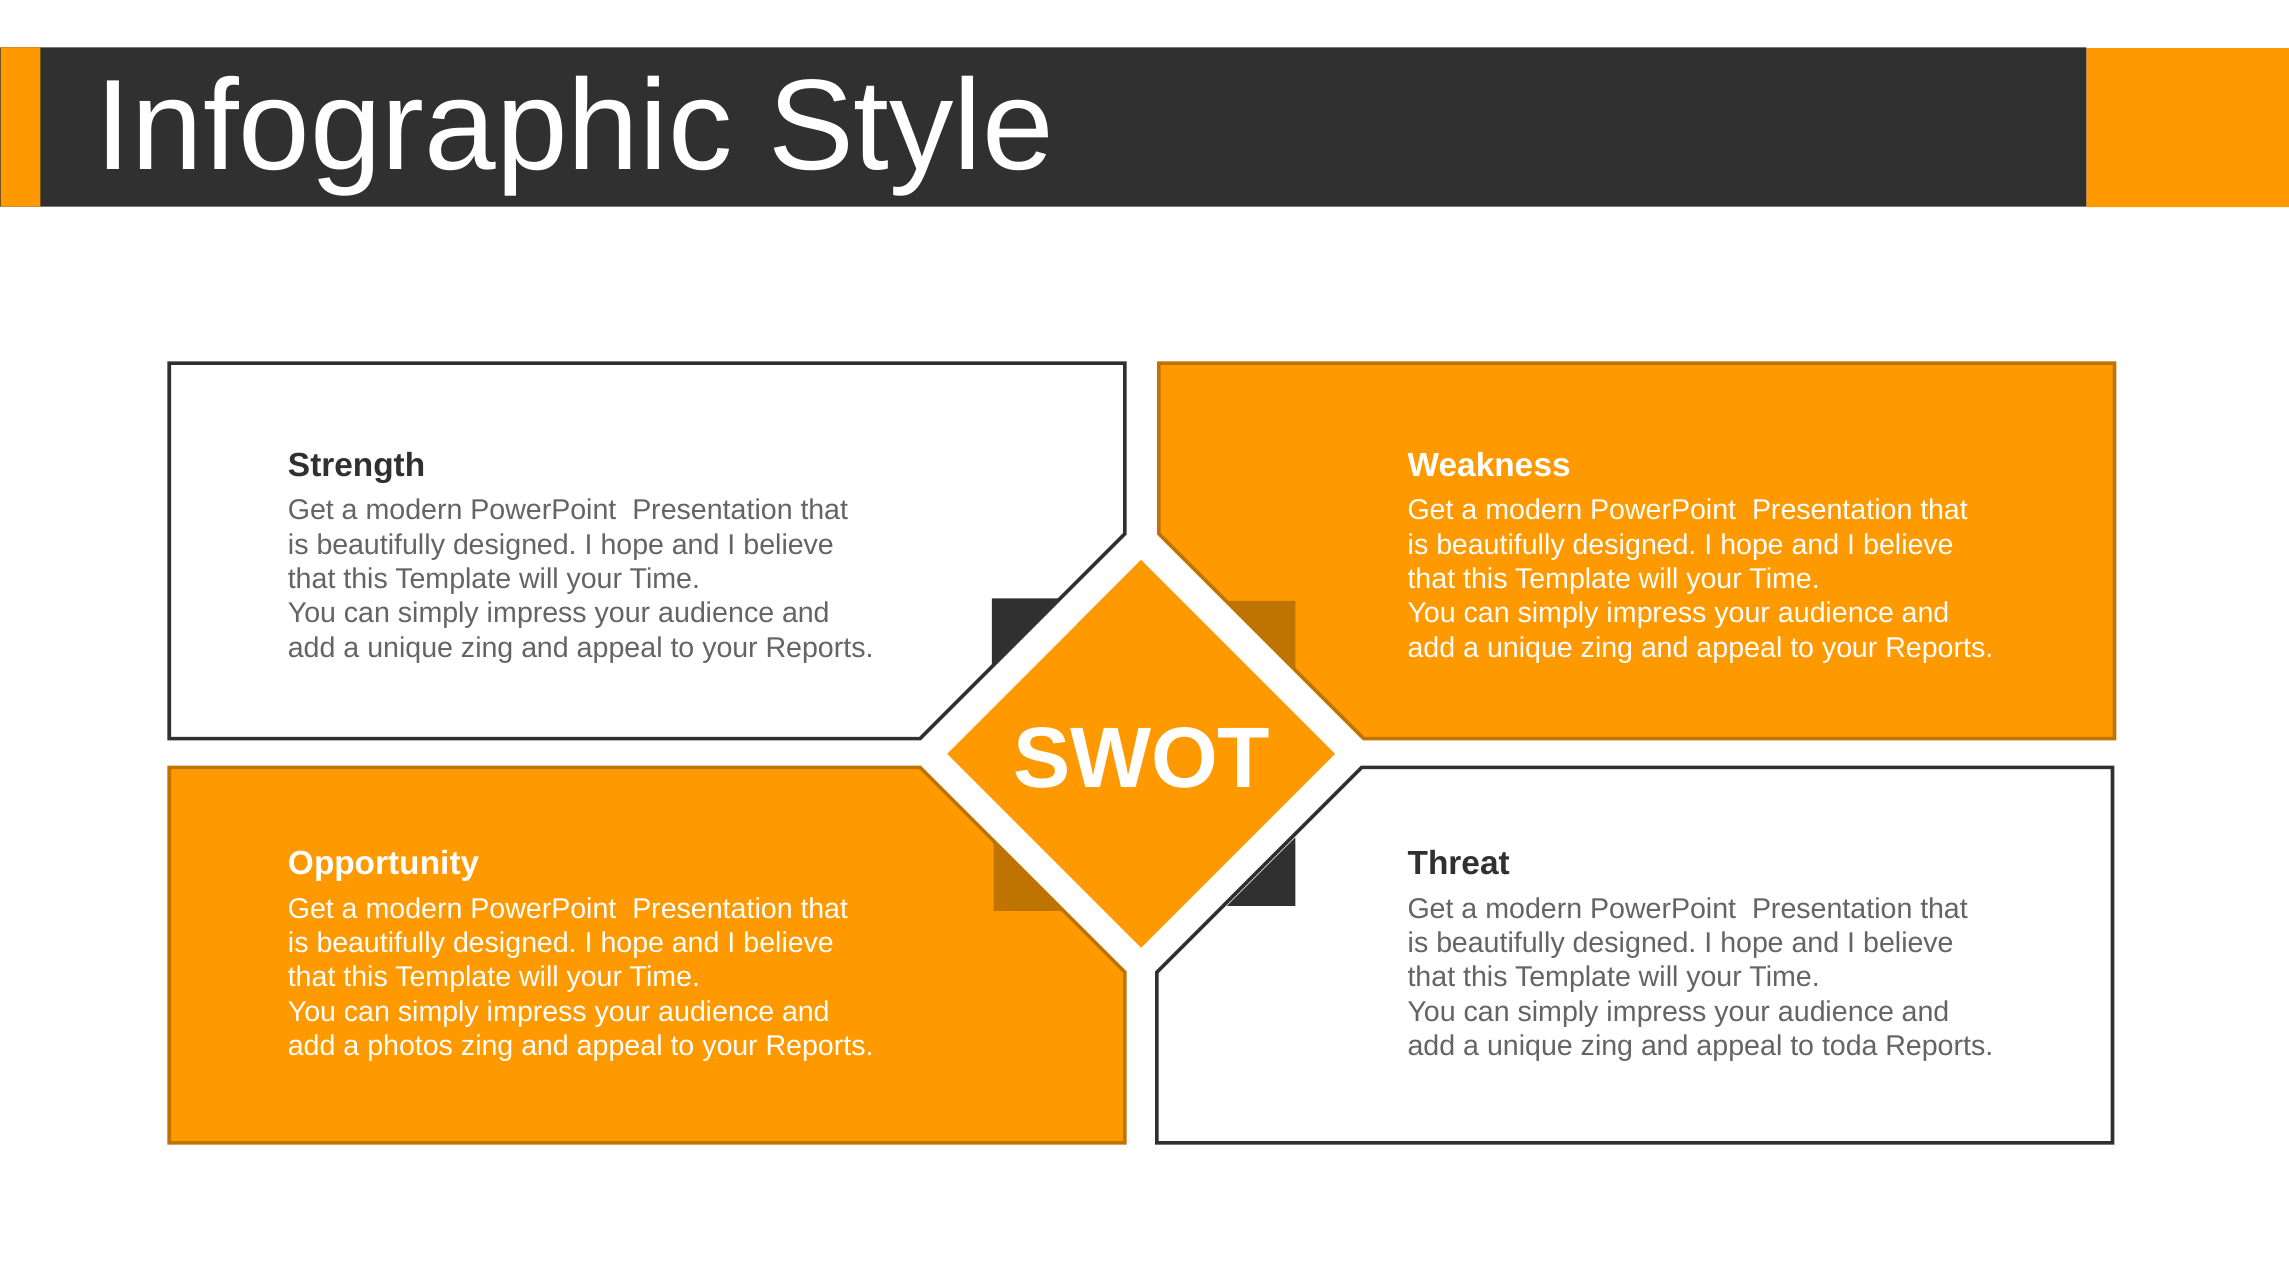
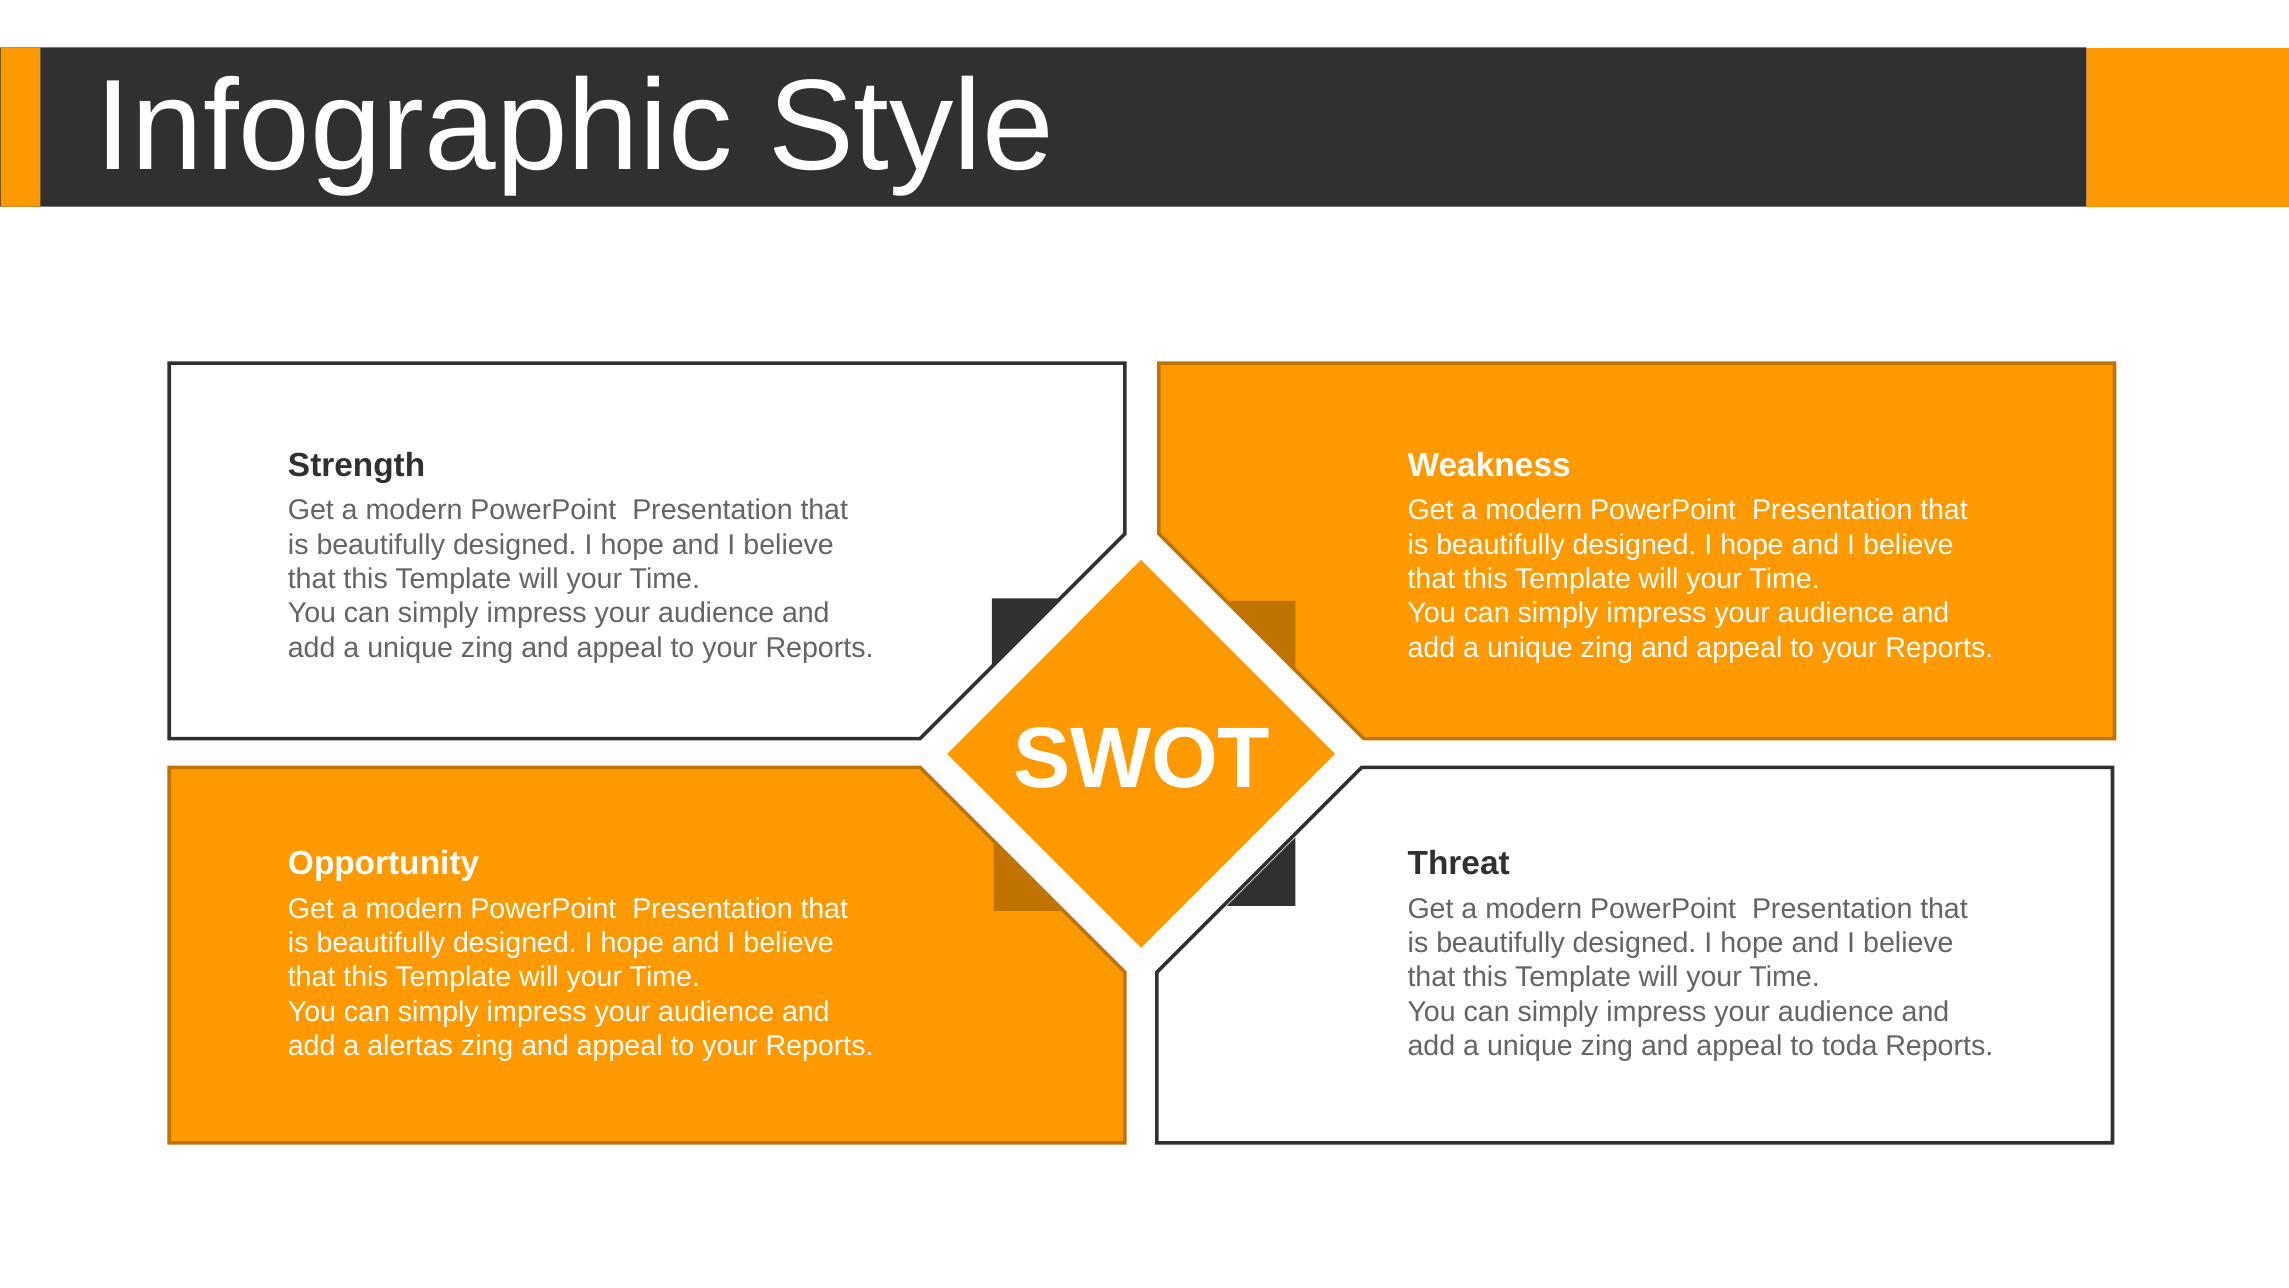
photos: photos -> alertas
